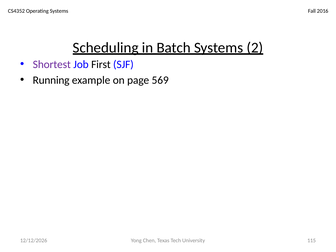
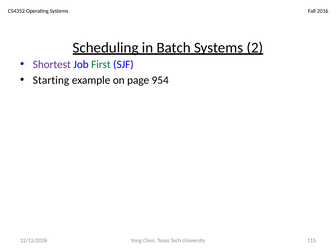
First colour: black -> green
Running: Running -> Starting
569: 569 -> 954
